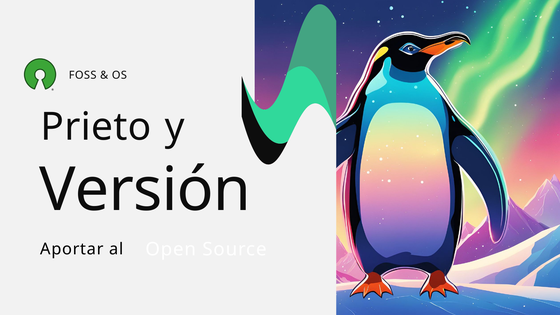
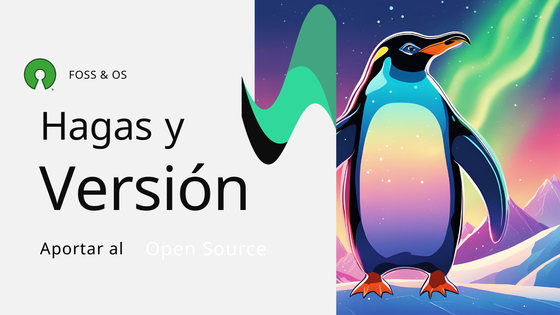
Prieto: Prieto -> Hagas
